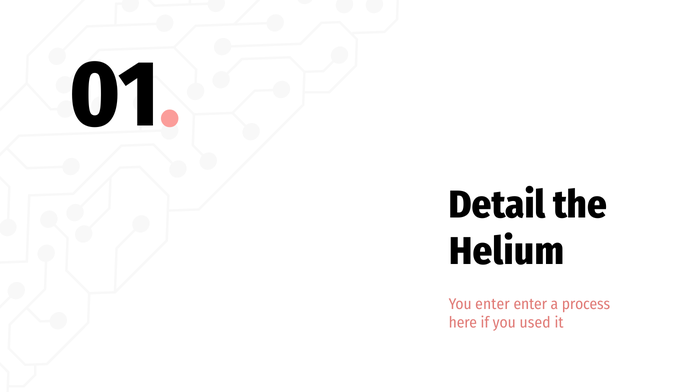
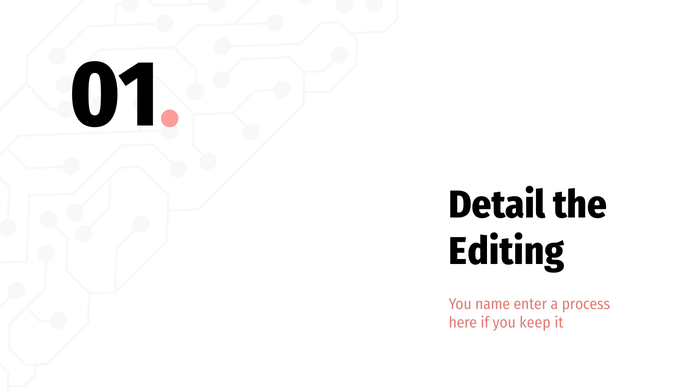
Helium: Helium -> Editing
You enter: enter -> name
used: used -> keep
